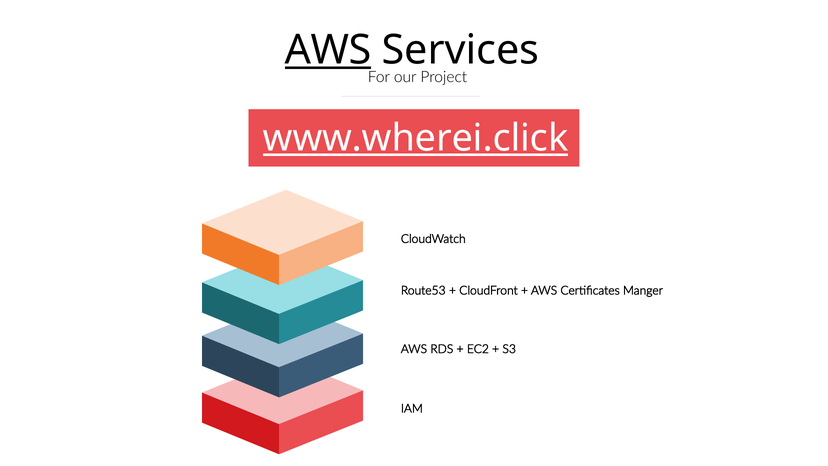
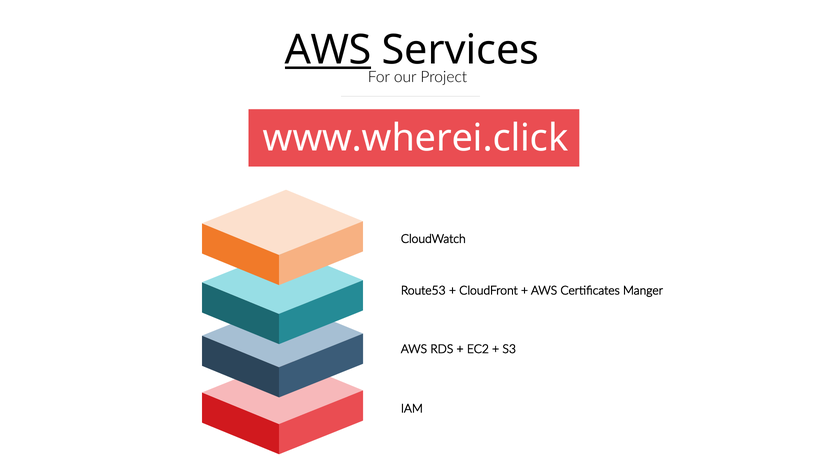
www.wherei.click underline: present -> none
